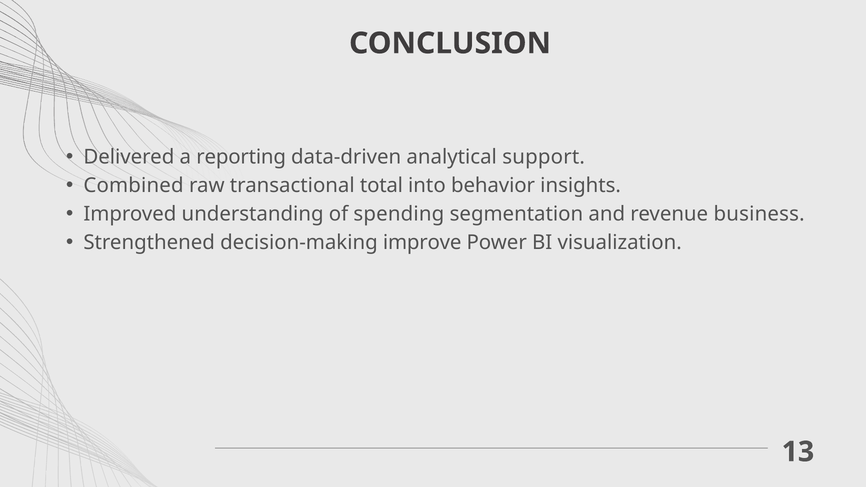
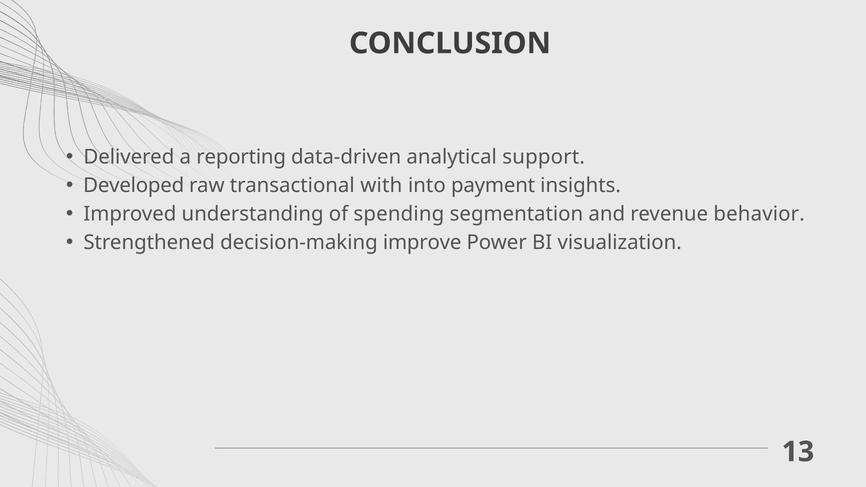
Combined: Combined -> Developed
total: total -> with
behavior: behavior -> payment
business: business -> behavior
